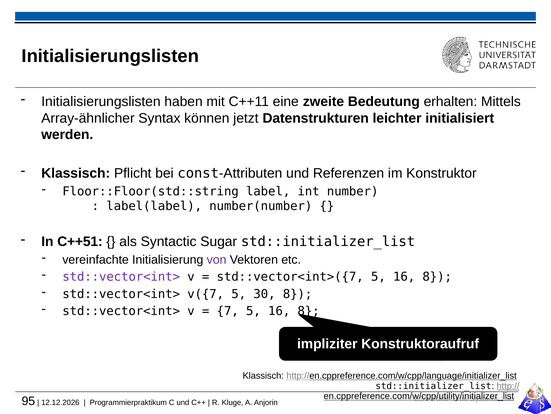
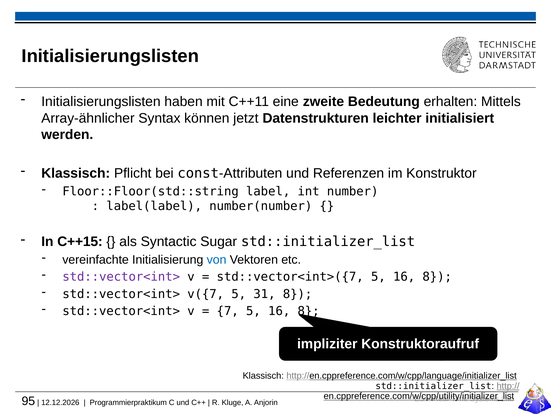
C++51: C++51 -> C++15
von colour: purple -> blue
30: 30 -> 31
